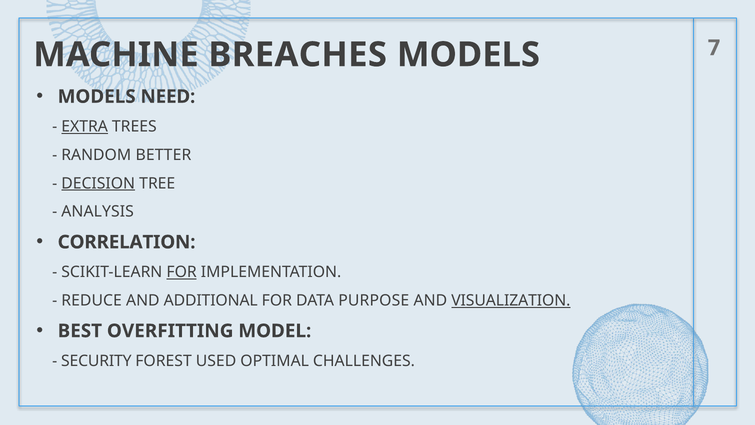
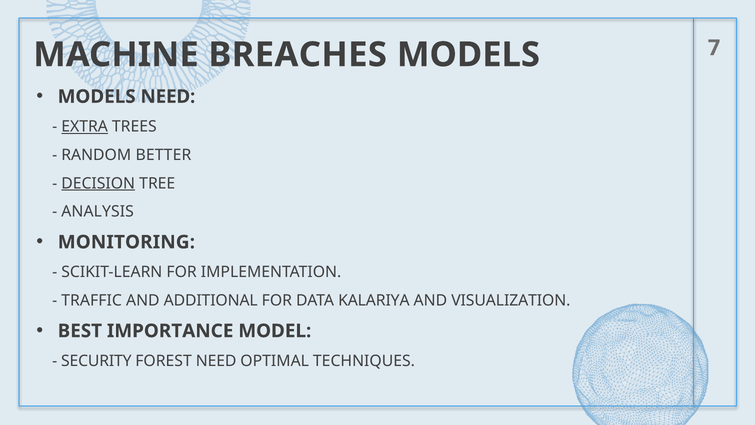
CORRELATION: CORRELATION -> MONITORING
FOR at (182, 272) underline: present -> none
REDUCE: REDUCE -> TRAFFIC
PURPOSE: PURPOSE -> KALARIYA
VISUALIZATION underline: present -> none
OVERFITTING: OVERFITTING -> IMPORTANCE
FOREST USED: USED -> NEED
CHALLENGES: CHALLENGES -> TECHNIQUES
